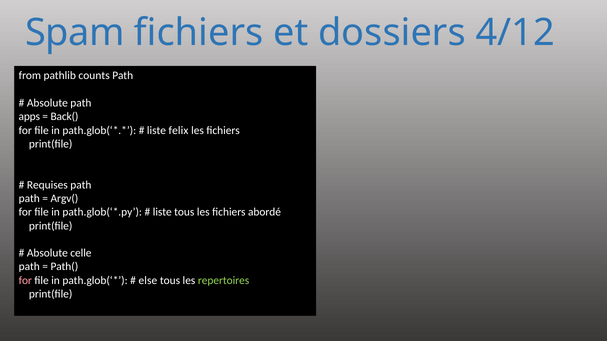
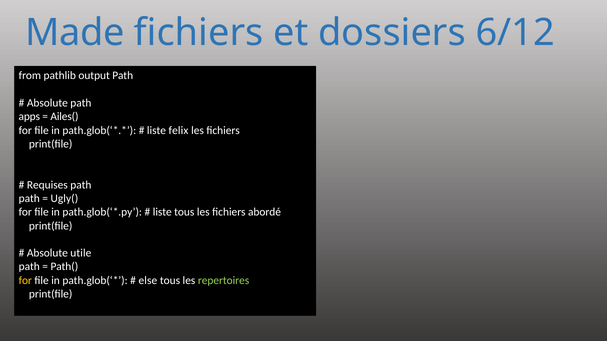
Spam: Spam -> Made
4/12: 4/12 -> 6/12
counts: counts -> output
Back(: Back( -> Ailes(
Argv(: Argv( -> Ugly(
celle: celle -> utile
for at (25, 281) colour: pink -> yellow
